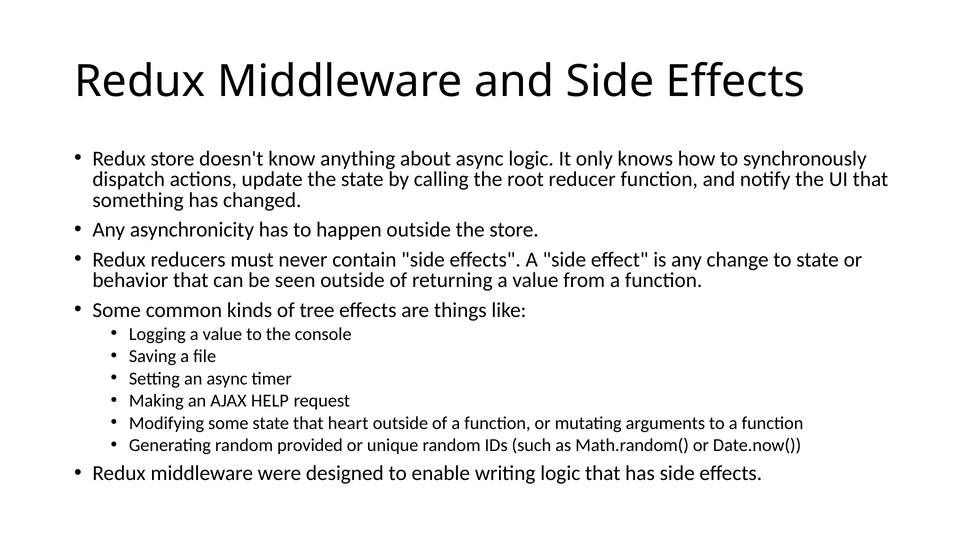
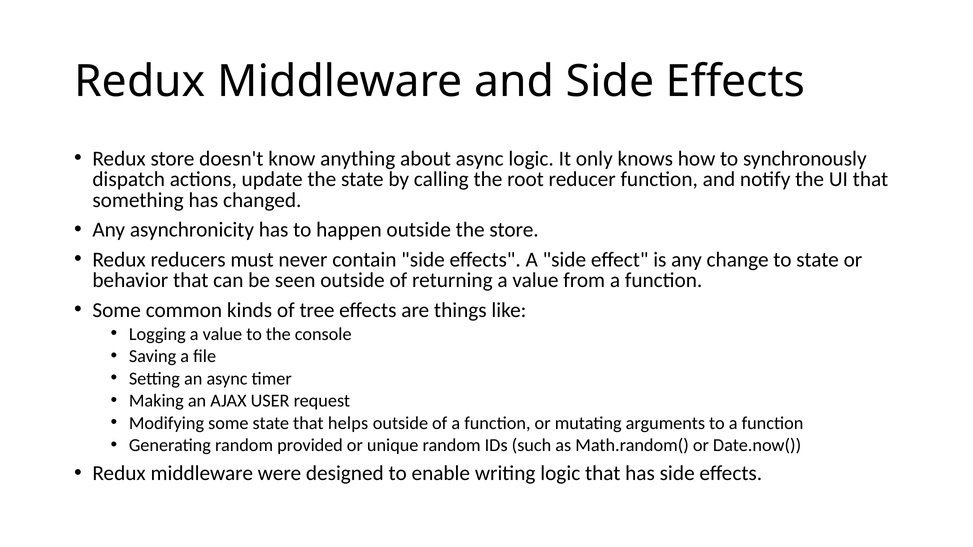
HELP: HELP -> USER
heart: heart -> helps
